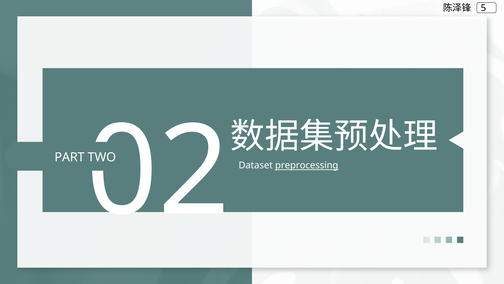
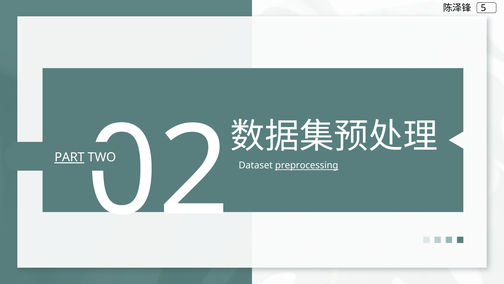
PART underline: none -> present
